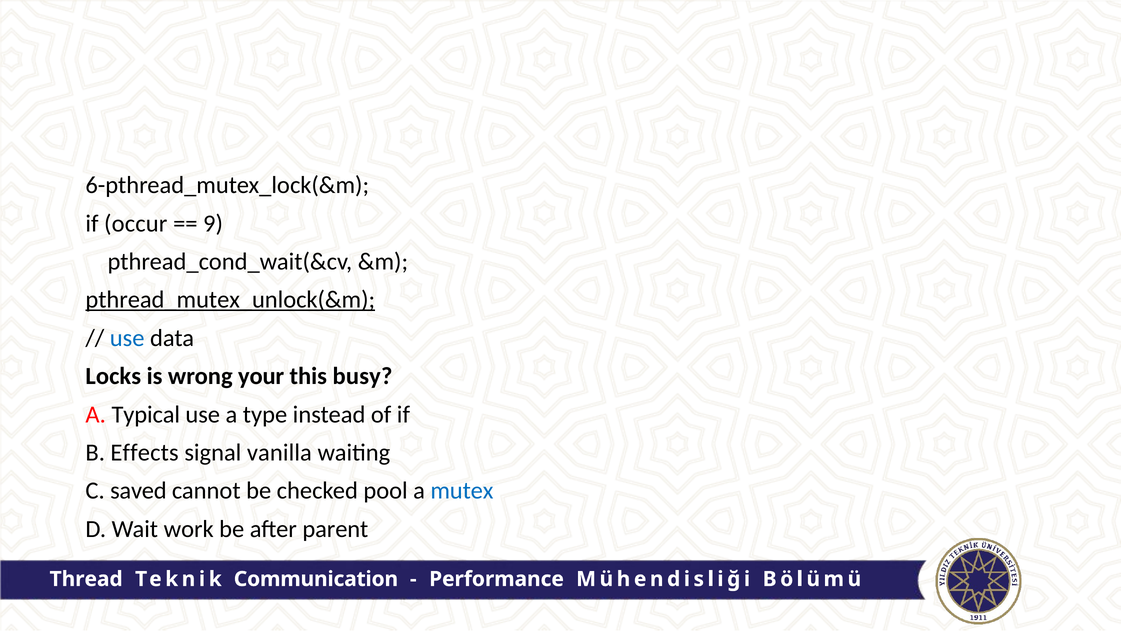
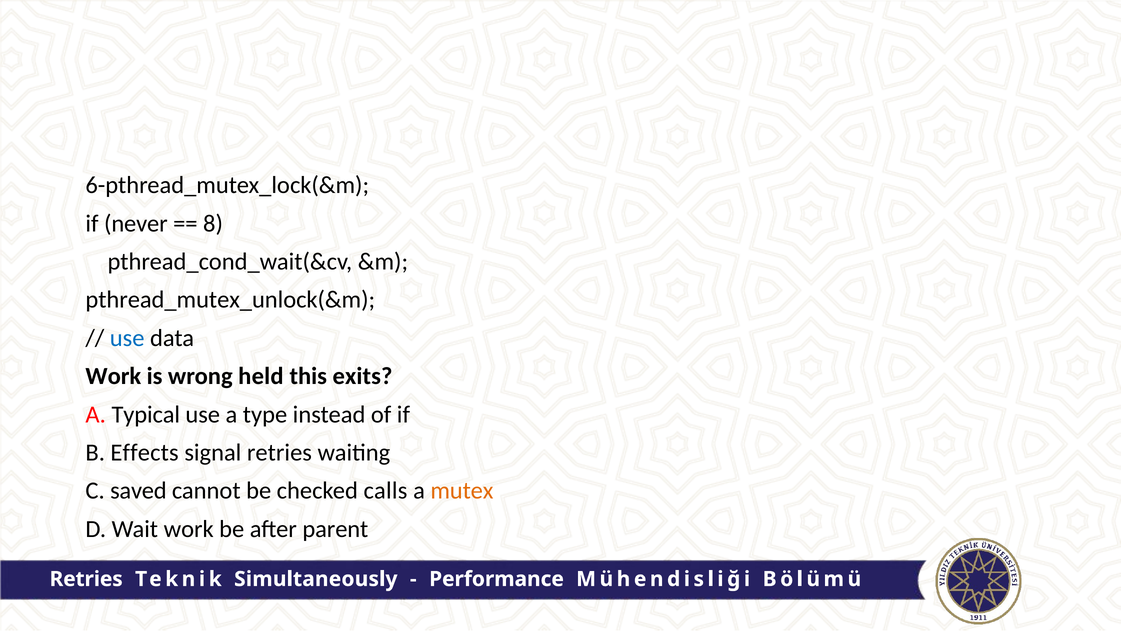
occur: occur -> never
9: 9 -> 8
pthread_mutex_unlock(&m underline: present -> none
Locks at (113, 376): Locks -> Work
your: your -> held
busy: busy -> exits
signal vanilla: vanilla -> retries
pool: pool -> calls
mutex colour: blue -> orange
Thread at (86, 579): Thread -> Retries
Communication: Communication -> Simultaneously
